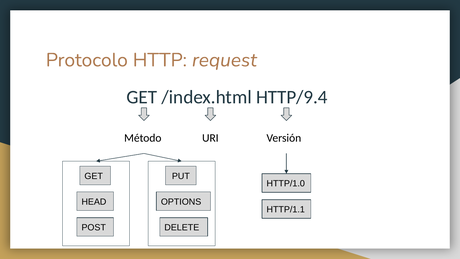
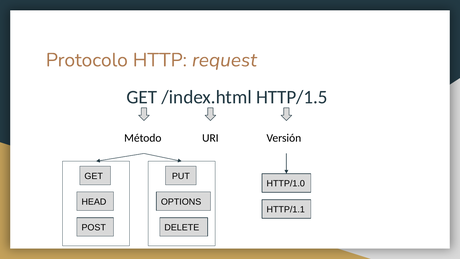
HTTP/9.4: HTTP/9.4 -> HTTP/1.5
